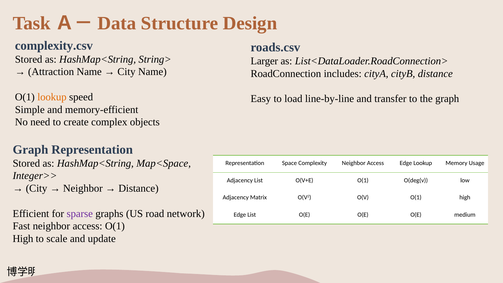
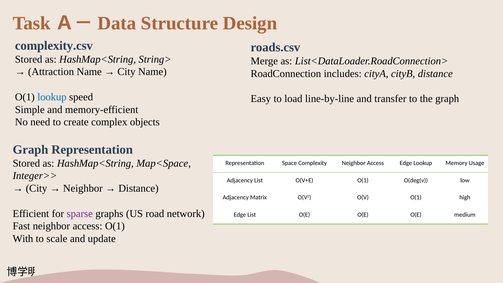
Larger: Larger -> Merge
lookup at (52, 97) colour: orange -> blue
High at (23, 239): High -> With
